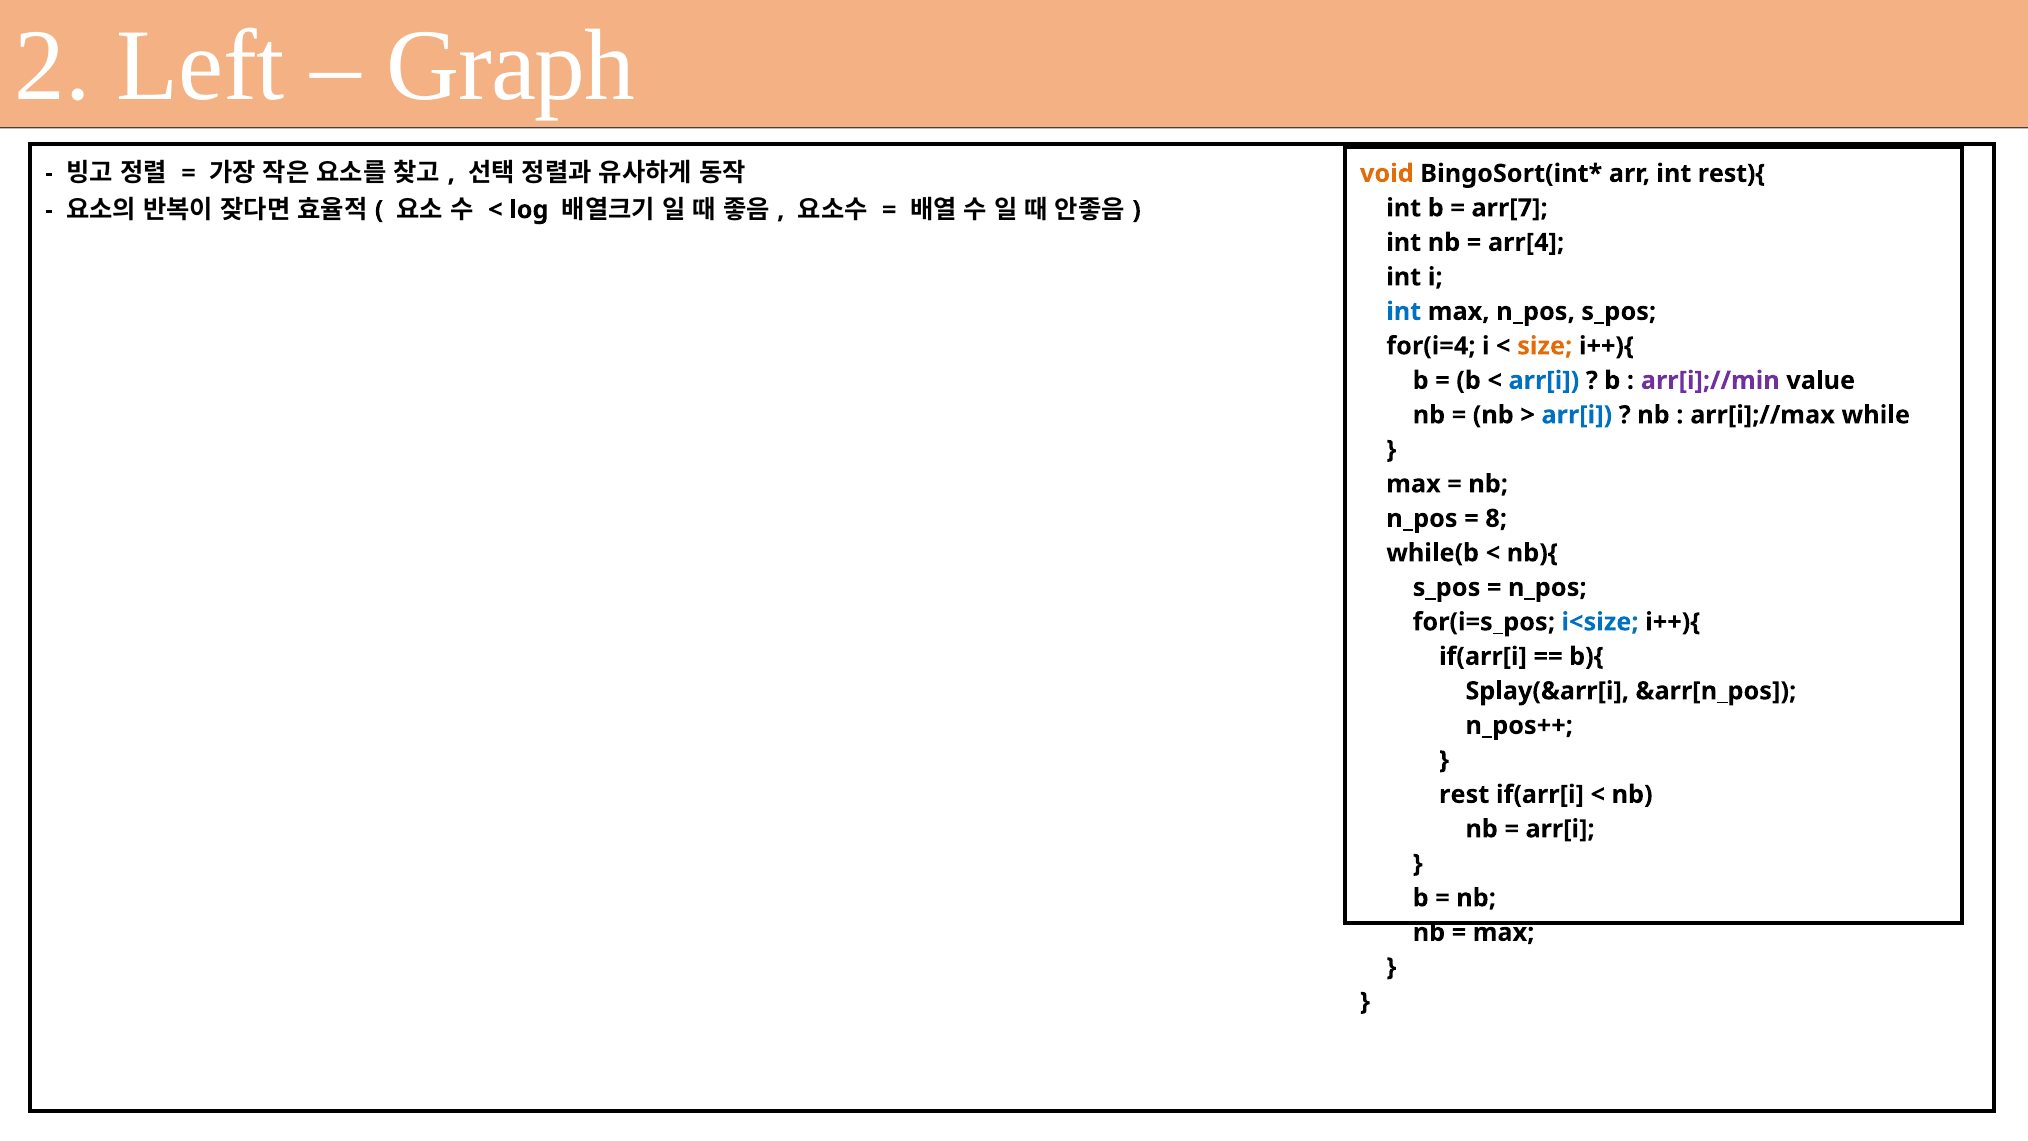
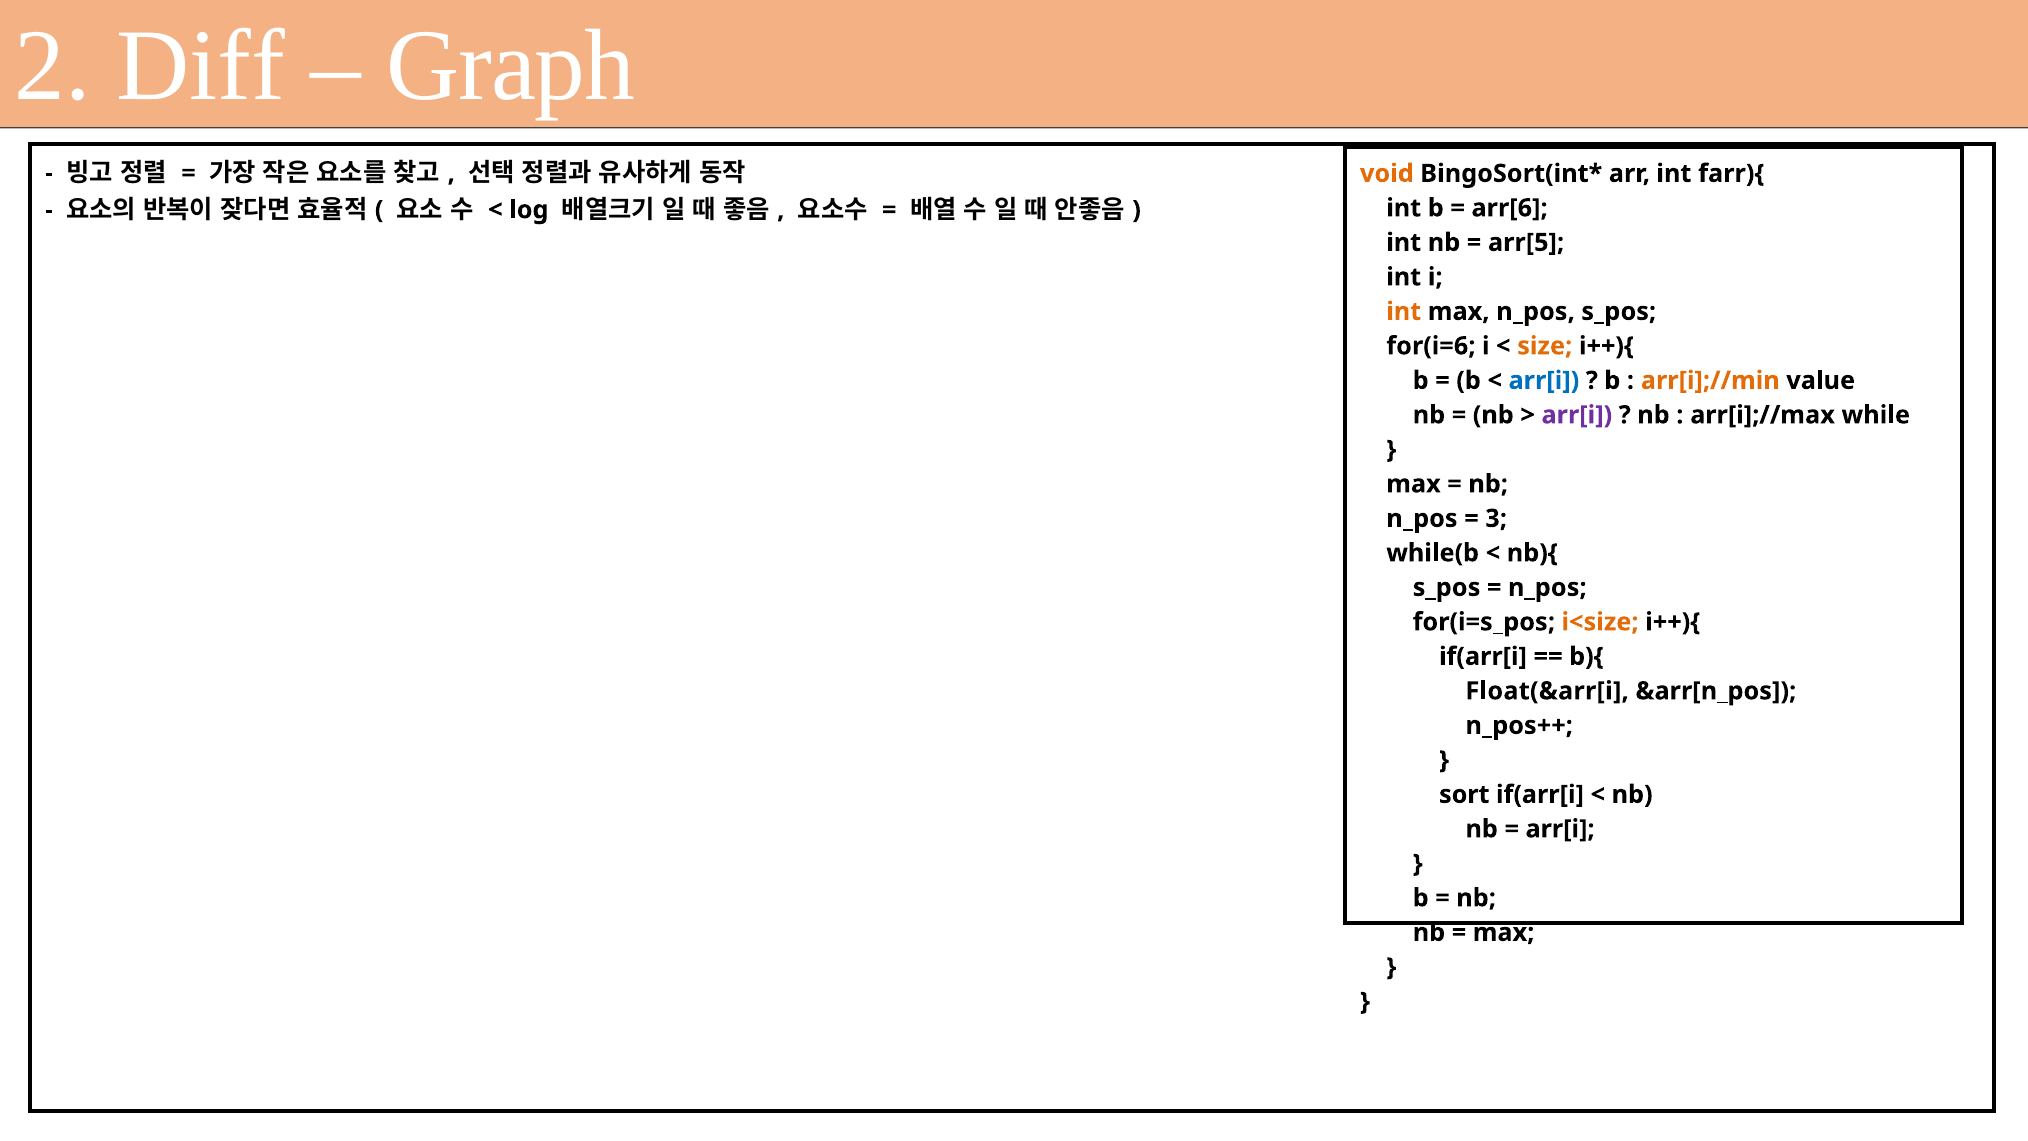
Left: Left -> Diff
rest){: rest){ -> farr){
arr[7: arr[7 -> arr[6
arr[4: arr[4 -> arr[5
int at (1404, 311) colour: blue -> orange
for(i=4: for(i=4 -> for(i=6
arr[i];//min colour: purple -> orange
arr[i at (1577, 415) colour: blue -> purple
8: 8 -> 3
i<size colour: blue -> orange
Splay(&arr[i: Splay(&arr[i -> Float(&arr[i
rest: rest -> sort
